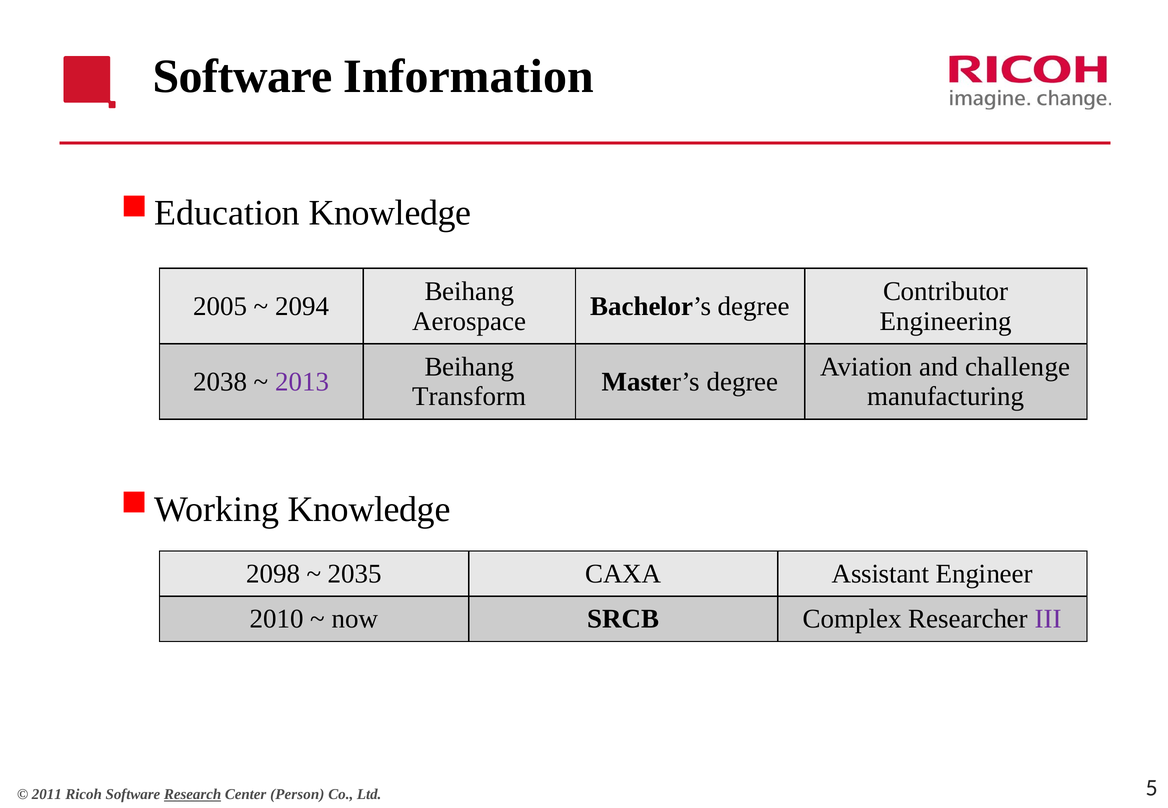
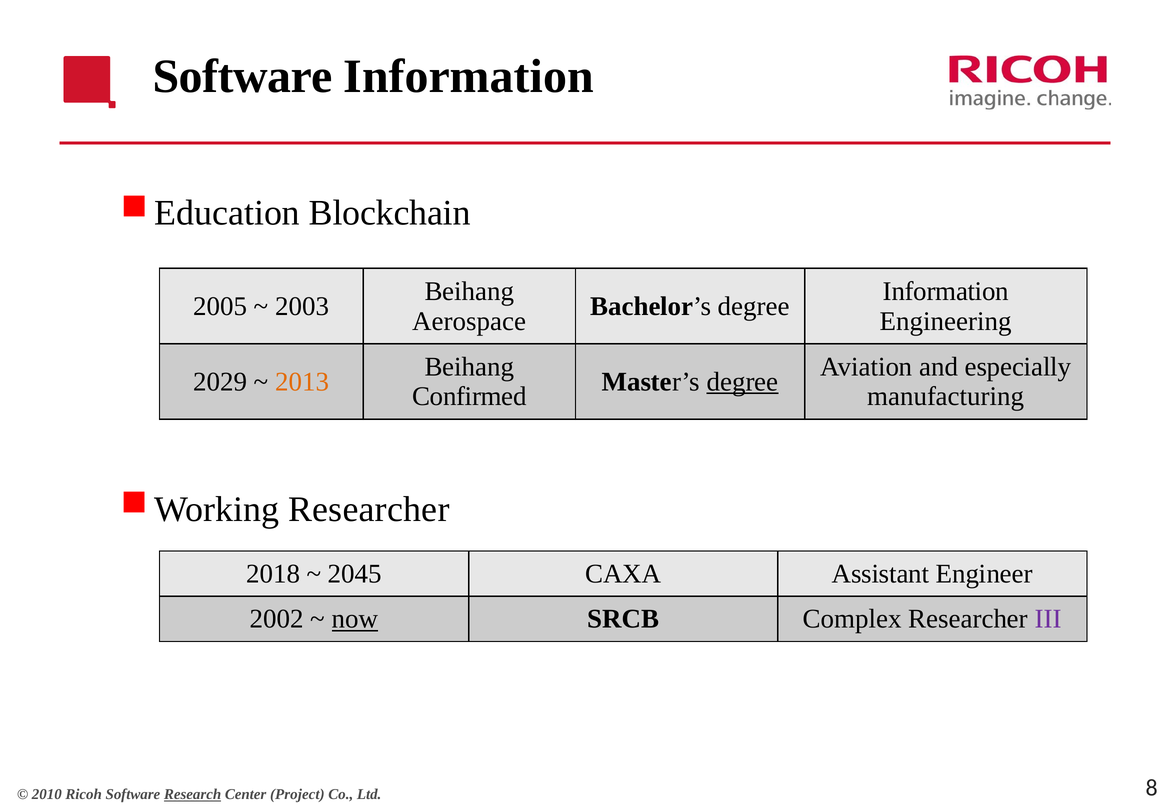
Knowledge at (390, 213): Knowledge -> Blockchain
Contributor at (946, 292): Contributor -> Information
2094: 2094 -> 2003
challenge: challenge -> especially
2038: 2038 -> 2029
2013 colour: purple -> orange
degree at (743, 382) underline: none -> present
Transform: Transform -> Confirmed
Knowledge at (369, 510): Knowledge -> Researcher
2098: 2098 -> 2018
2035: 2035 -> 2045
2010: 2010 -> 2002
now underline: none -> present
2011: 2011 -> 2010
Person: Person -> Project
5: 5 -> 8
